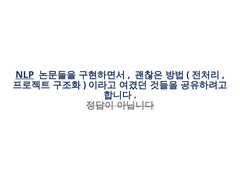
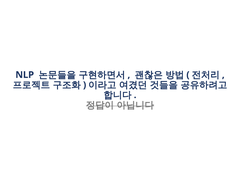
NLP underline: present -> none
